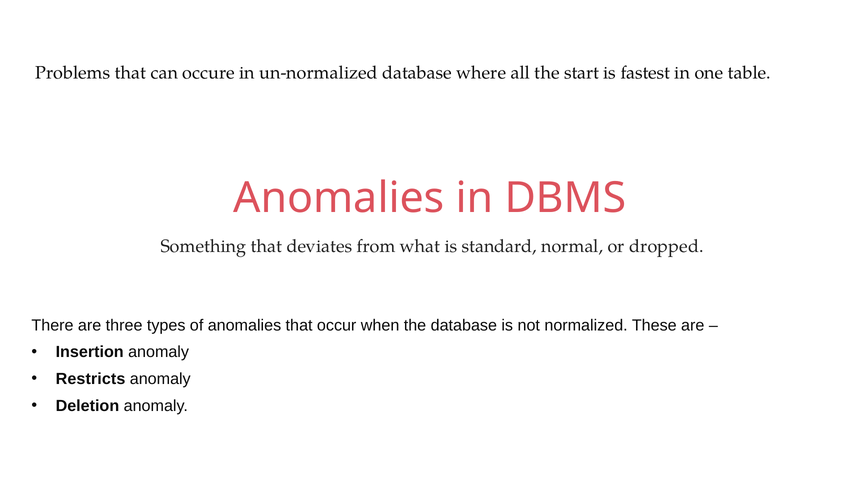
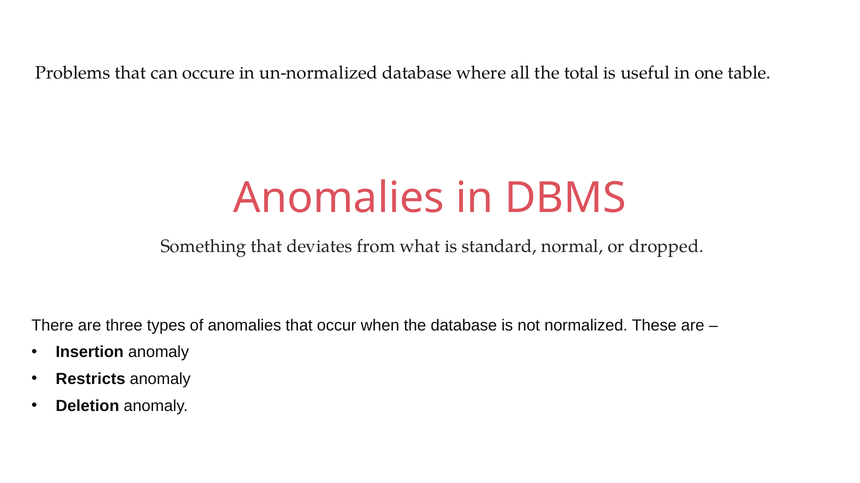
start: start -> total
fastest: fastest -> useful
